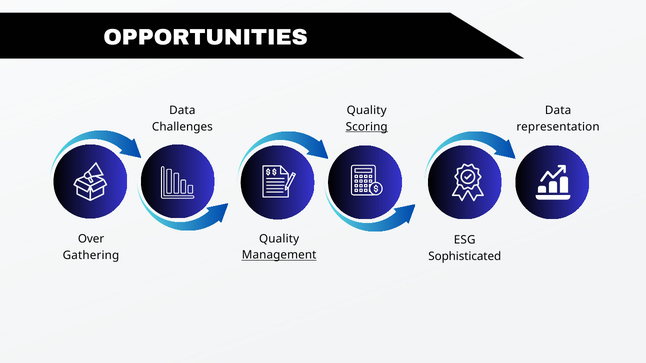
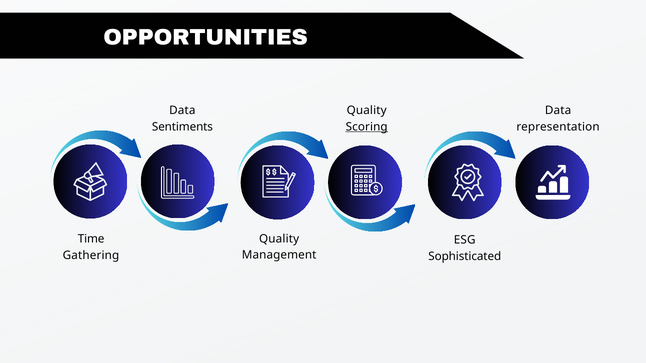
Challenges: Challenges -> Sentiments
Over: Over -> Time
Management underline: present -> none
